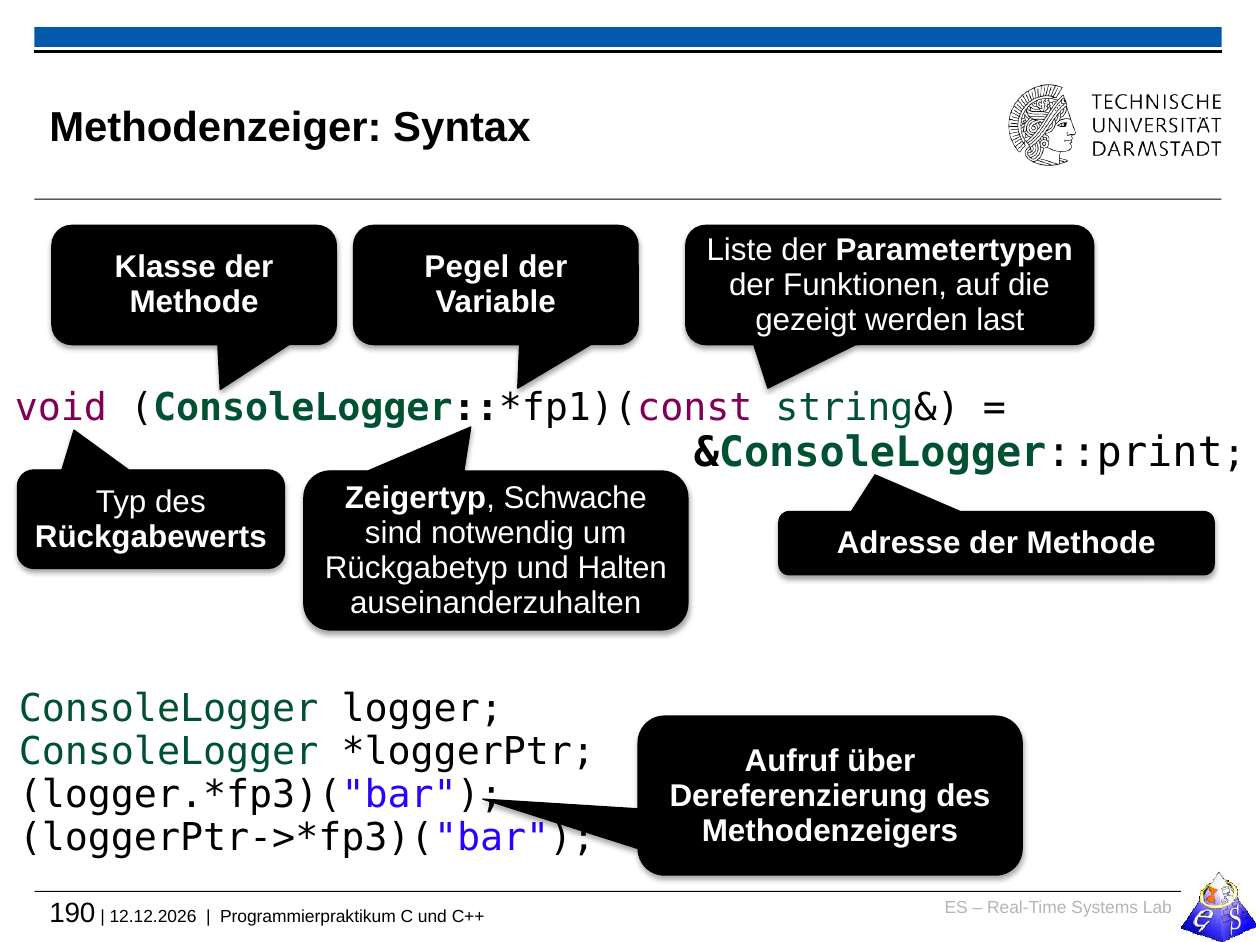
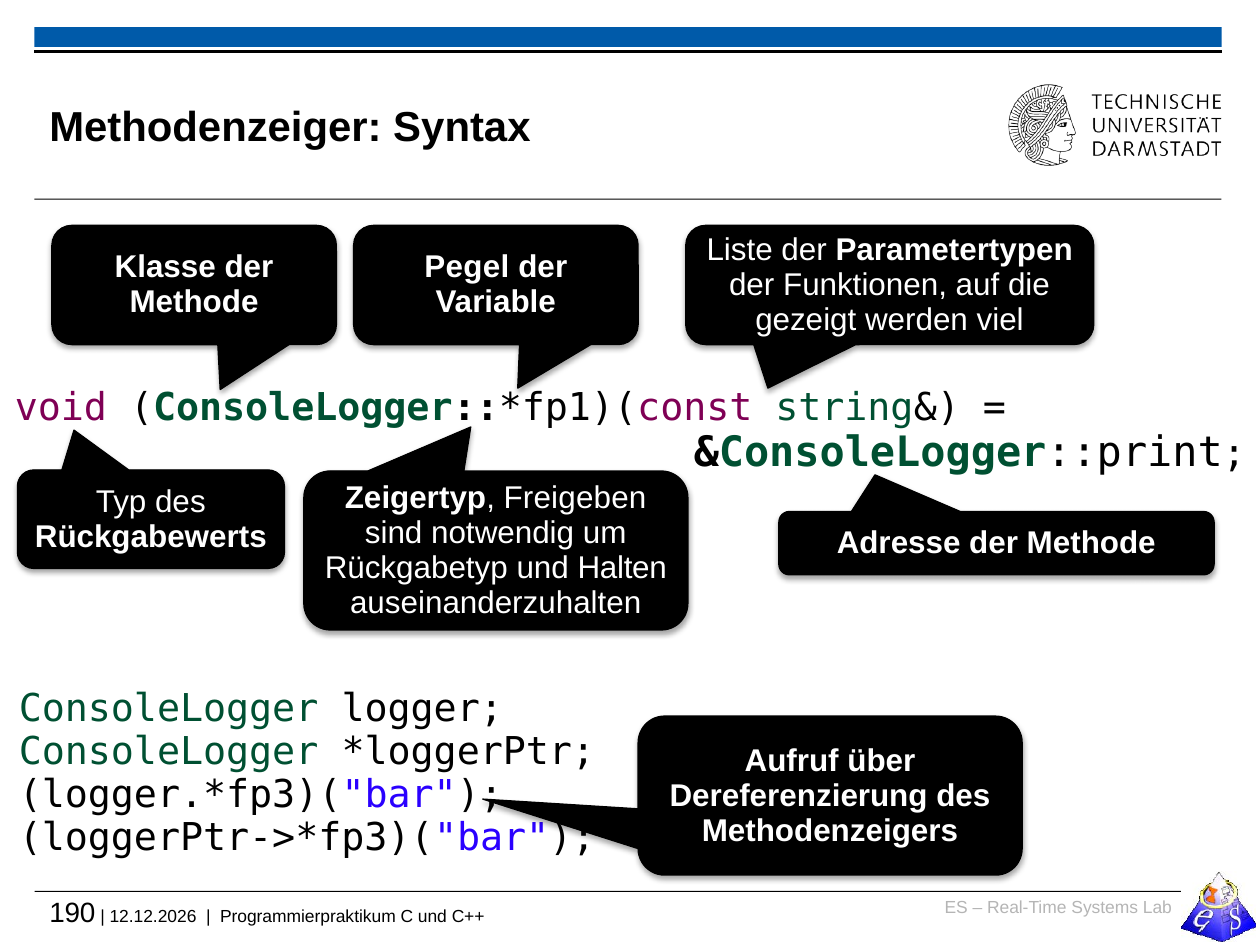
last: last -> viel
Schwache: Schwache -> Freigeben
